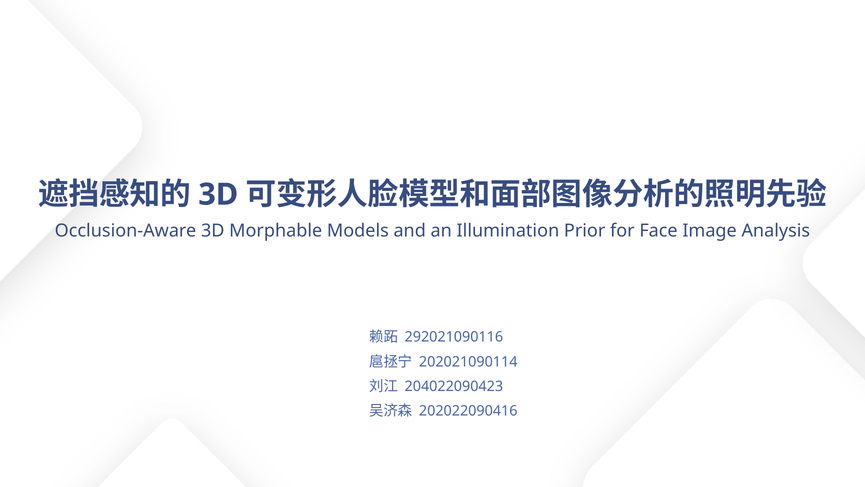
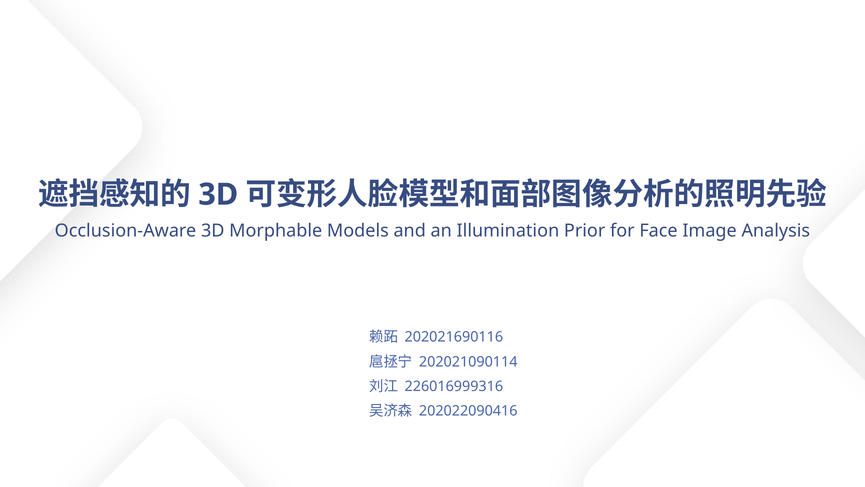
292021090116: 292021090116 -> 202021690116
204022090423: 204022090423 -> 226016999316
